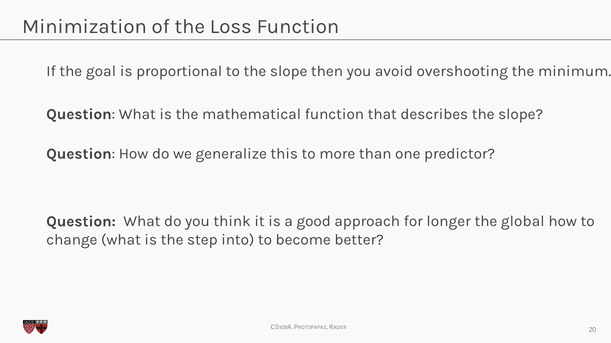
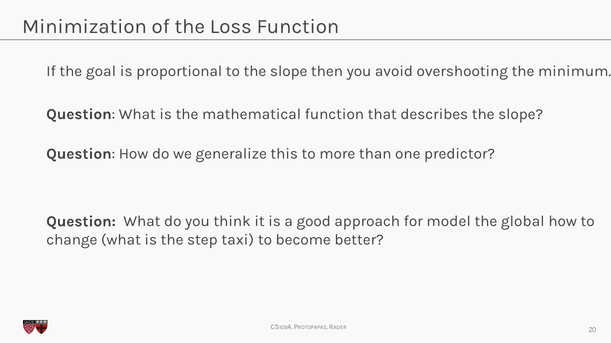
longer: longer -> model
into: into -> taxi
